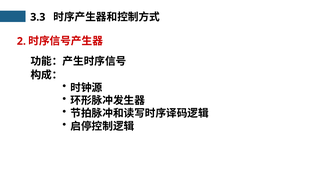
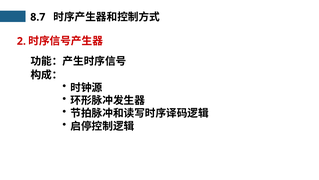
3.3: 3.3 -> 8.7
